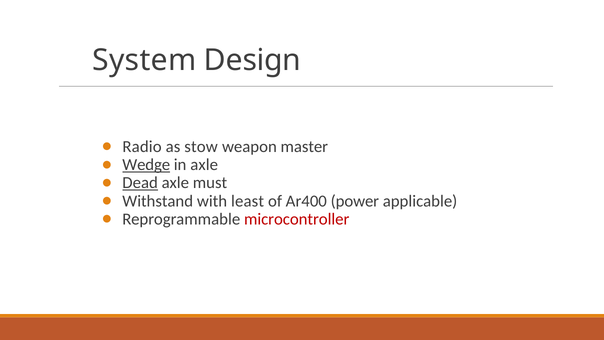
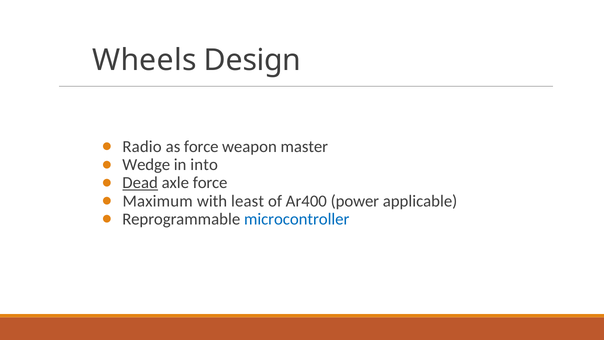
System: System -> Wheels
as stow: stow -> force
Wedge underline: present -> none
in axle: axle -> into
axle must: must -> force
Withstand: Withstand -> Maximum
microcontroller colour: red -> blue
